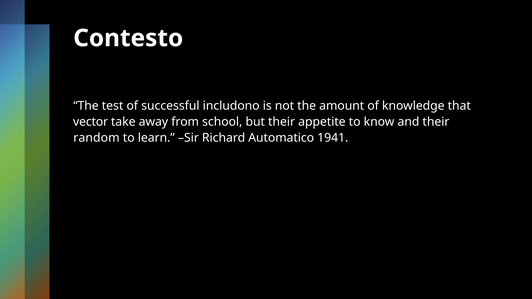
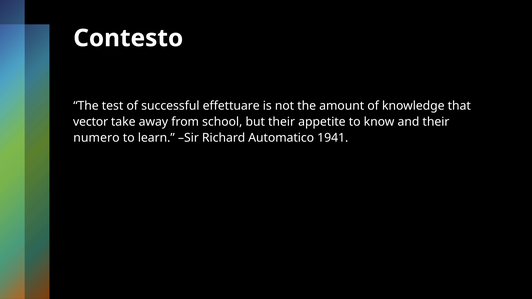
includono: includono -> effettuare
random: random -> numero
